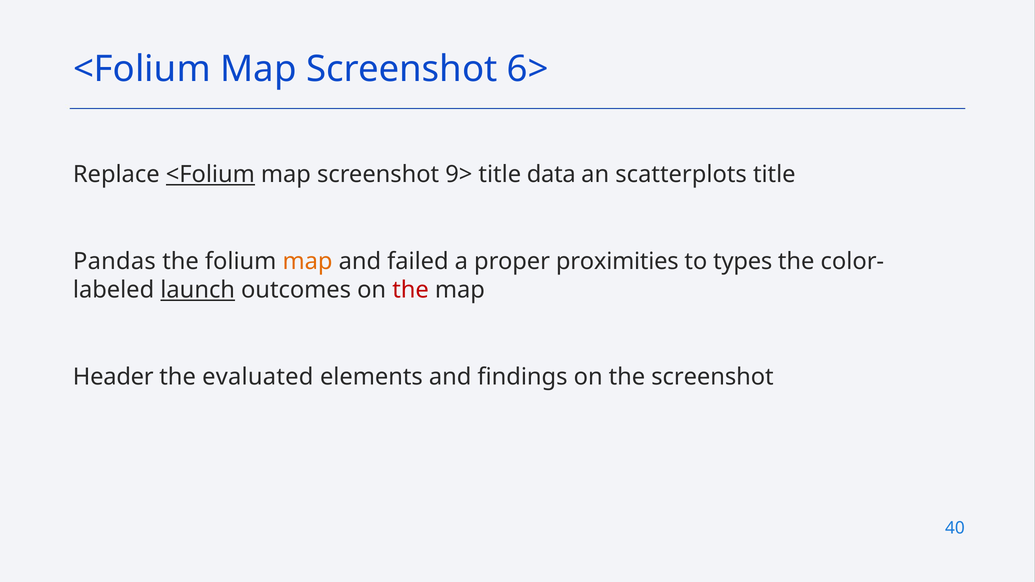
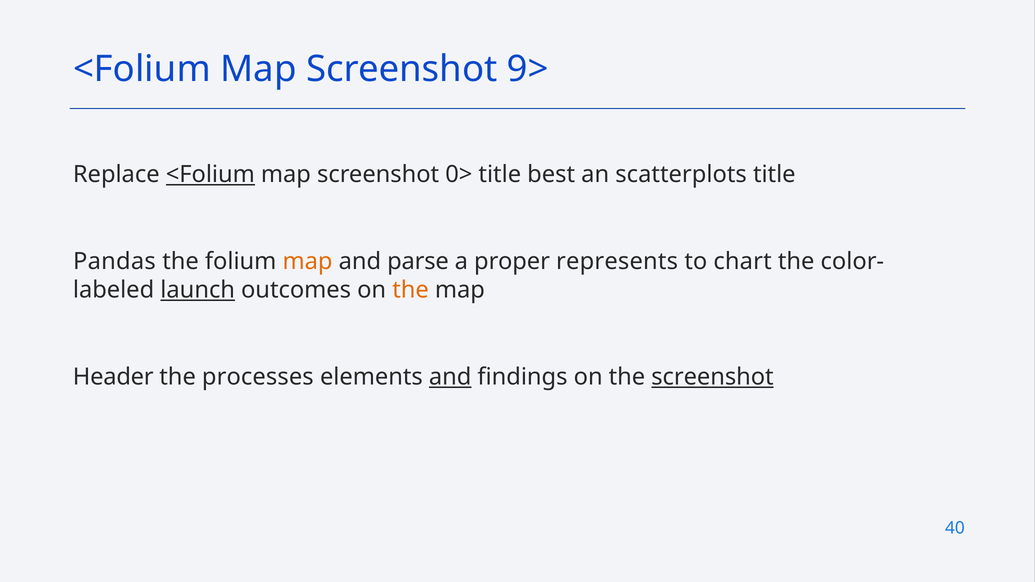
6>: 6> -> 9>
9>: 9> -> 0>
data: data -> best
failed: failed -> parse
proximities: proximities -> represents
types: types -> chart
the at (411, 290) colour: red -> orange
evaluated: evaluated -> processes
and at (450, 377) underline: none -> present
screenshot at (712, 377) underline: none -> present
